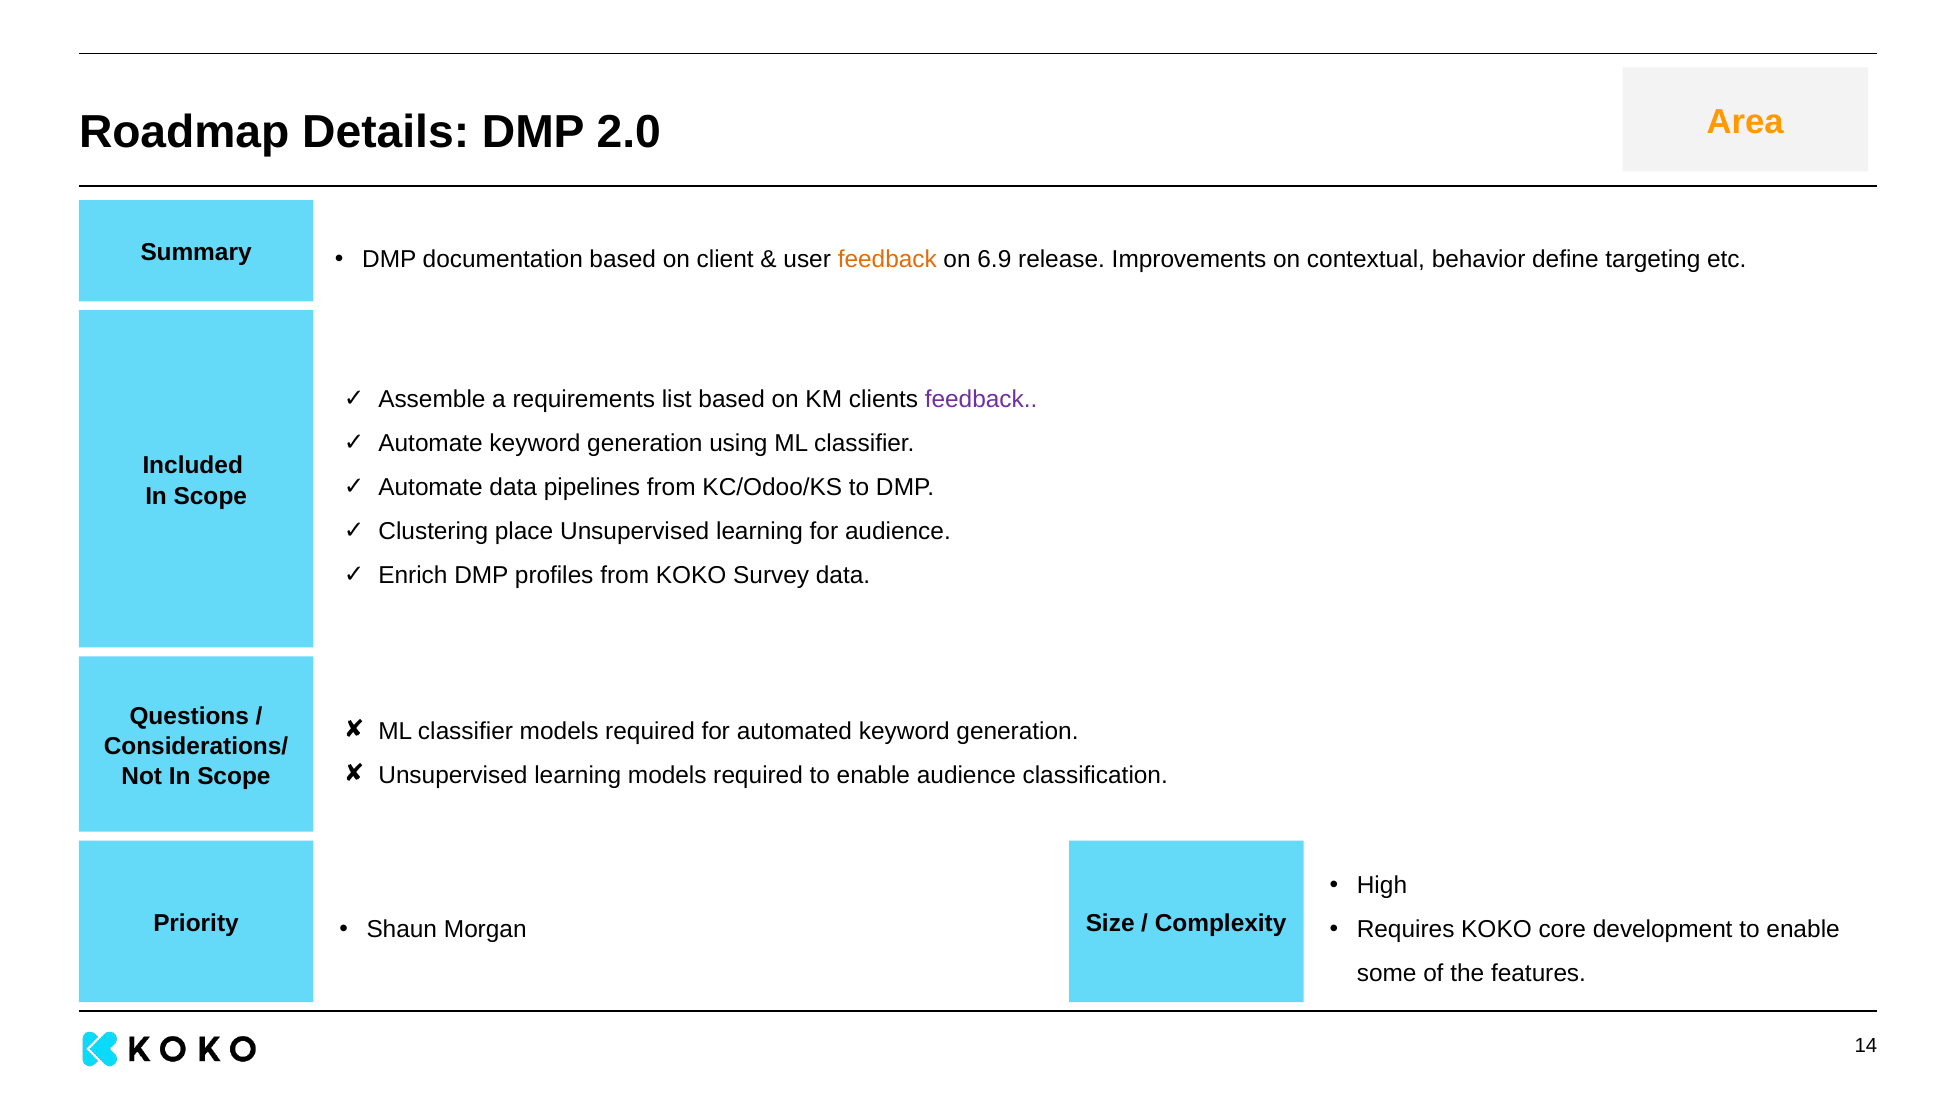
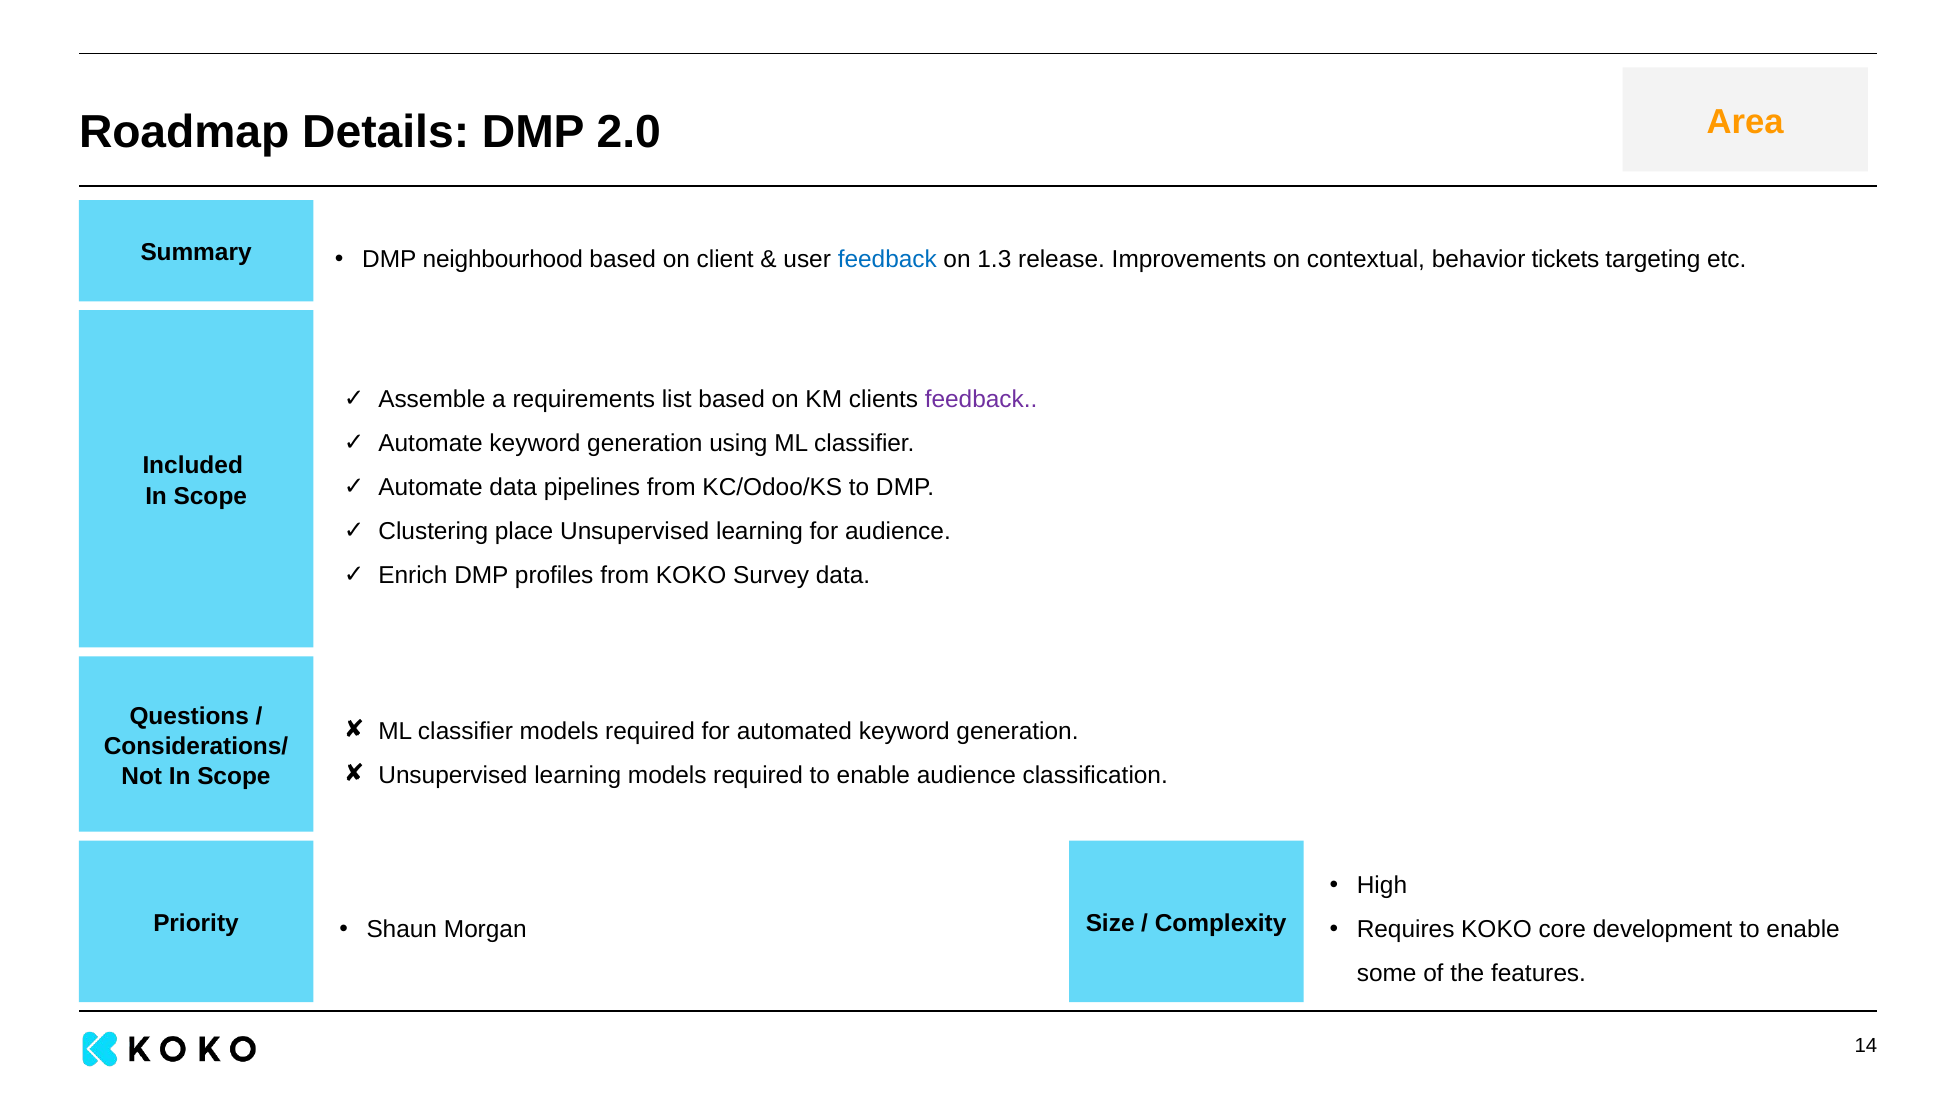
documentation: documentation -> neighbourhood
feedback at (887, 260) colour: orange -> blue
6.9: 6.9 -> 1.3
define: define -> tickets
